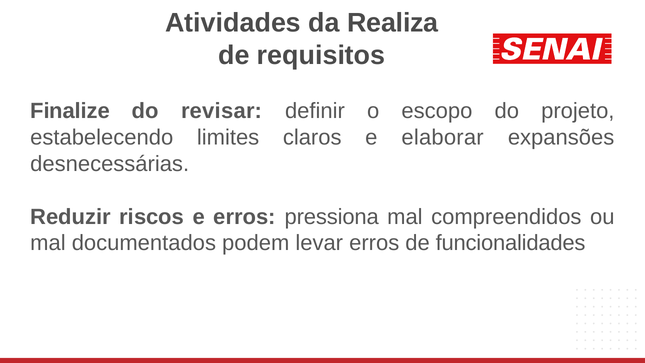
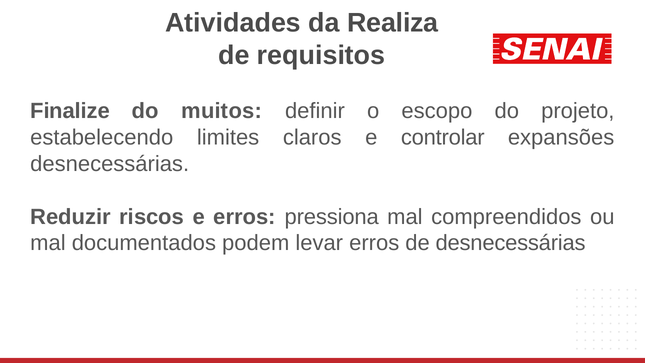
revisar: revisar -> muitos
elaborar: elaborar -> controlar
de funcionalidades: funcionalidades -> desnecessárias
